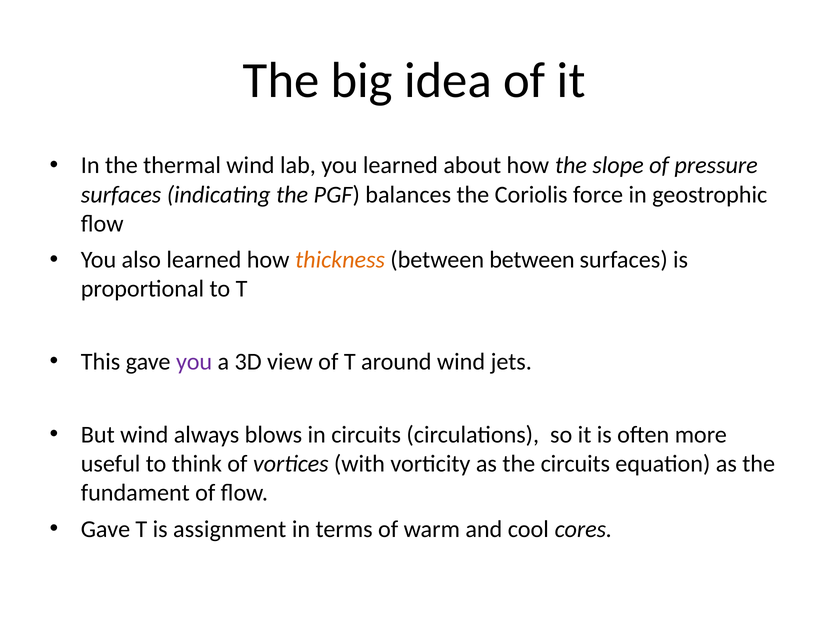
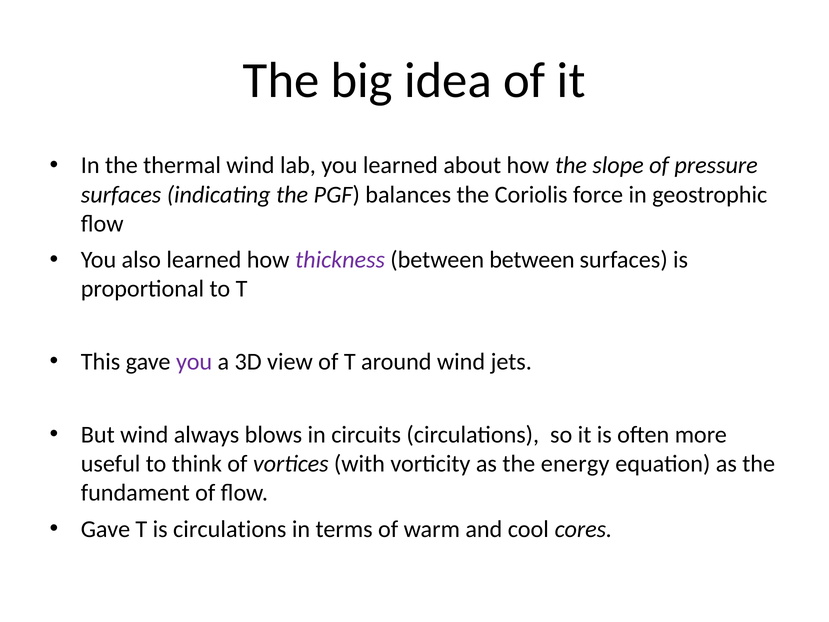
thickness colour: orange -> purple
the circuits: circuits -> energy
is assignment: assignment -> circulations
